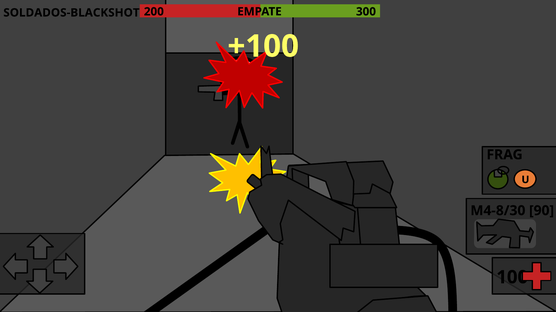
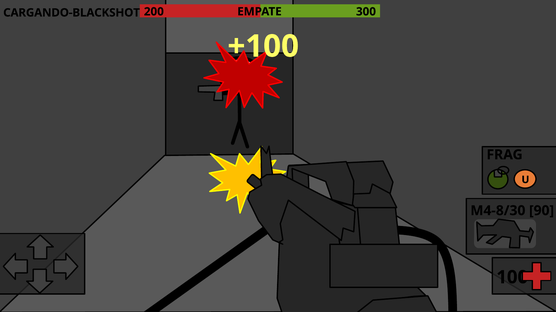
SOLDADOS-BLACKSHOT: SOLDADOS-BLACKSHOT -> CARGANDO-BLACKSHOT
